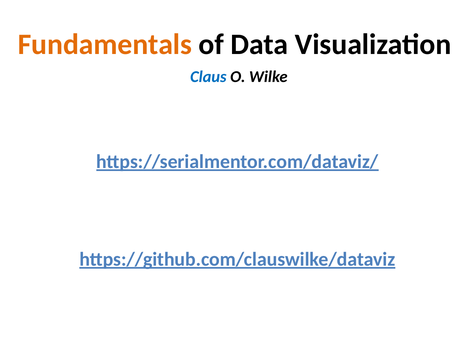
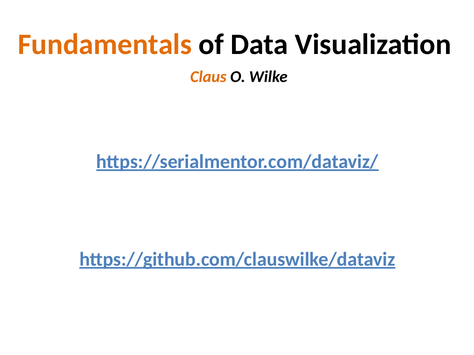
Claus colour: blue -> orange
